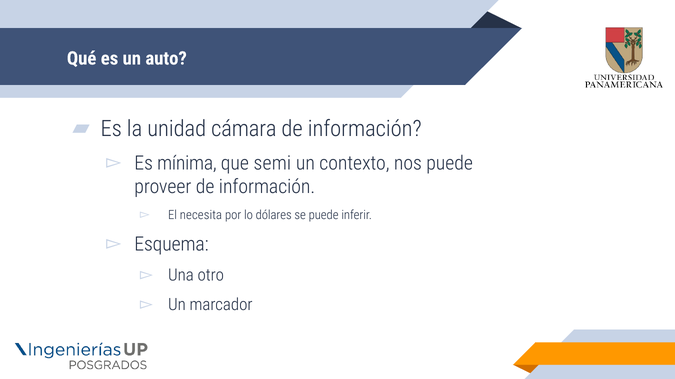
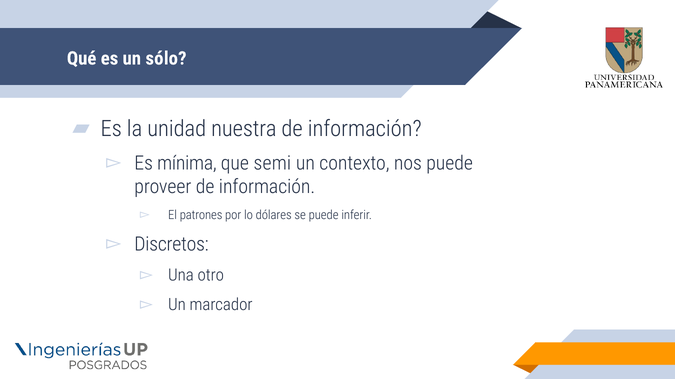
auto: auto -> sólo
cámara: cámara -> nuestra
necesita: necesita -> patrones
Esquema: Esquema -> Discretos
